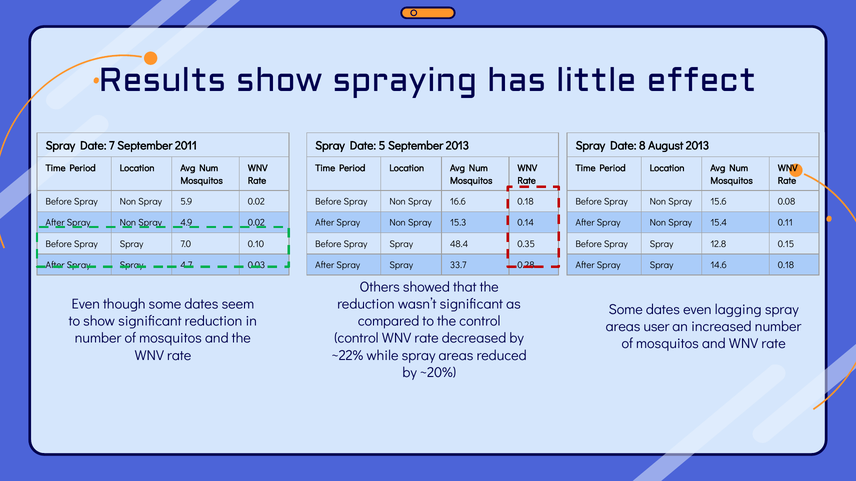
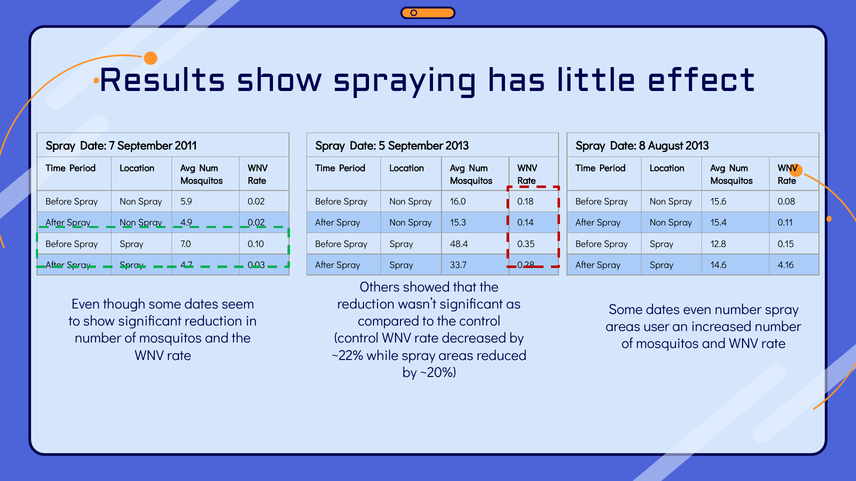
16.6: 16.6 -> 16.0
14.6 0.18: 0.18 -> 4.16
even lagging: lagging -> number
